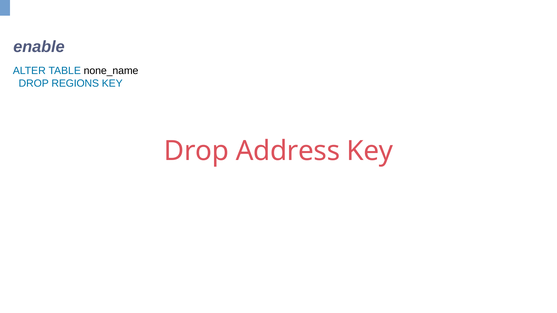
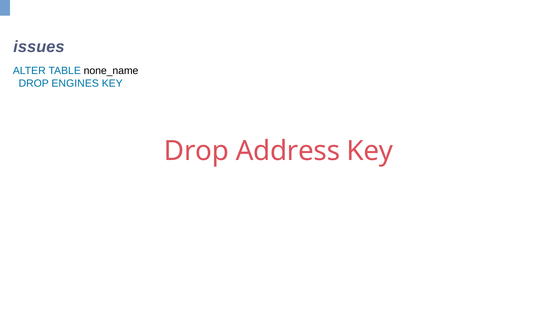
enable: enable -> issues
REGIONS: REGIONS -> ENGINES
